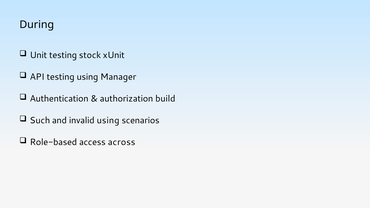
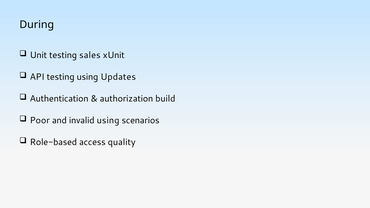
stock: stock -> sales
Manager: Manager -> Updates
Such: Such -> Poor
across: across -> quality
